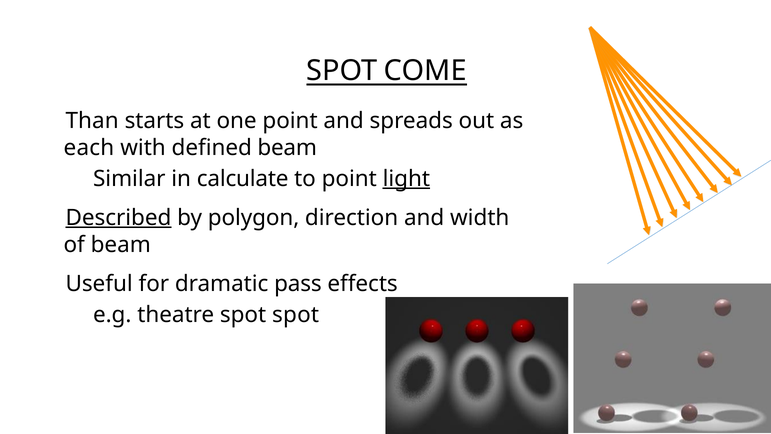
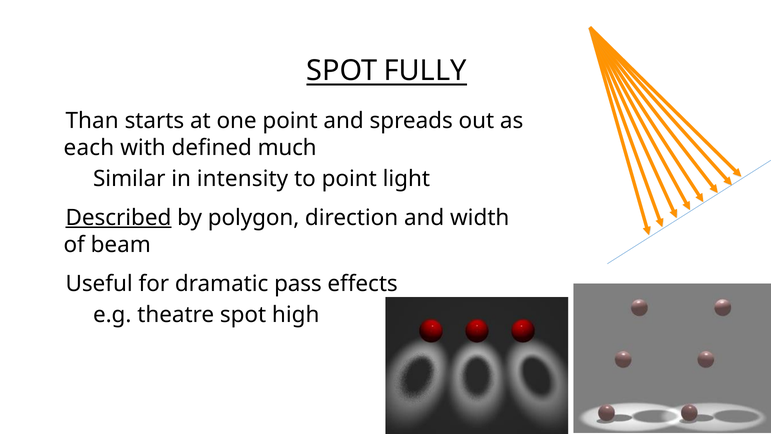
COME: COME -> FULLY
defined beam: beam -> much
calculate: calculate -> intensity
light underline: present -> none
spot spot: spot -> high
